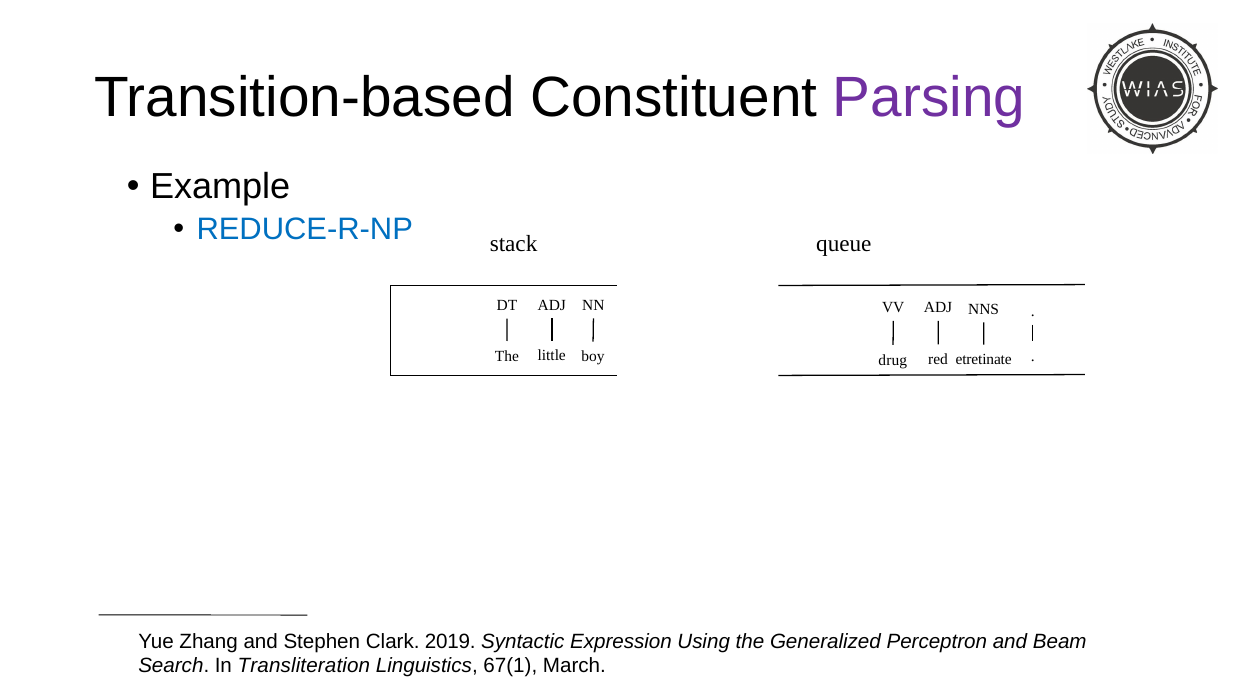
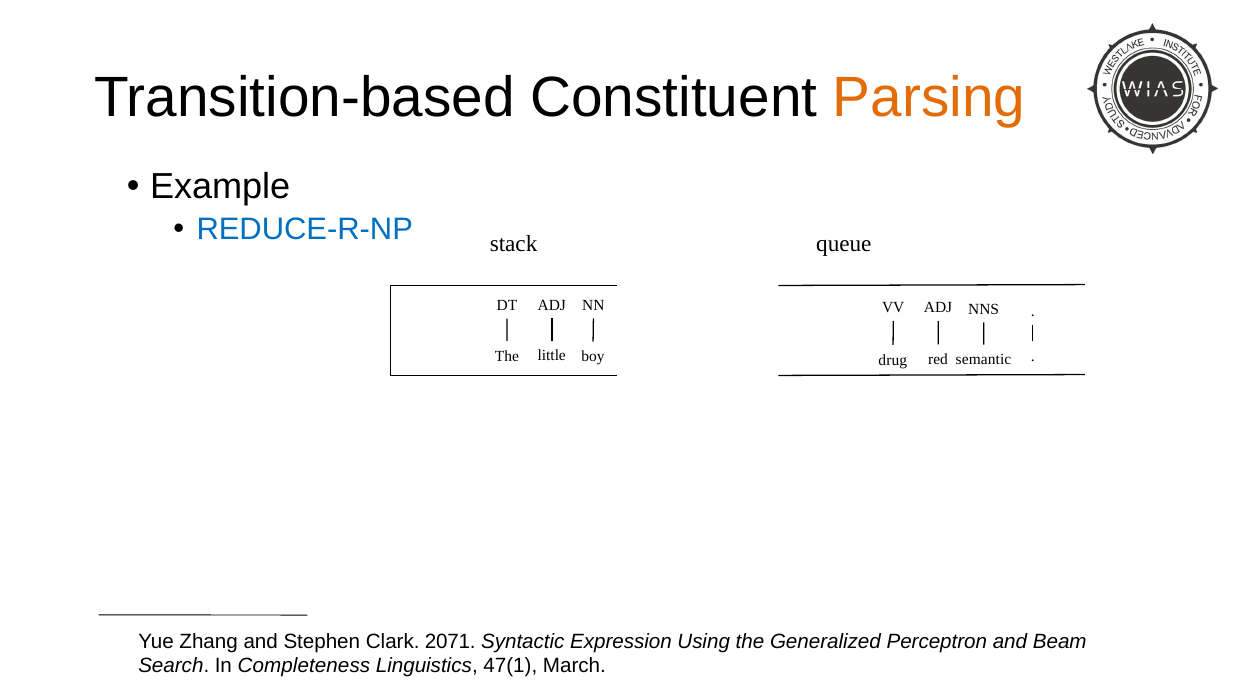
Parsing at (929, 98) colour: purple -> orange
etretinate: etretinate -> semantic
2019: 2019 -> 2071
Transliteration: Transliteration -> Completeness
67(1: 67(1 -> 47(1
